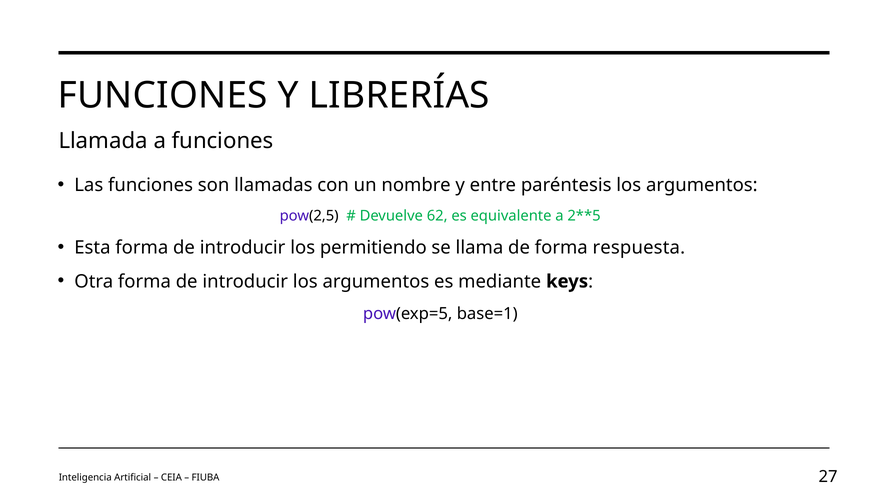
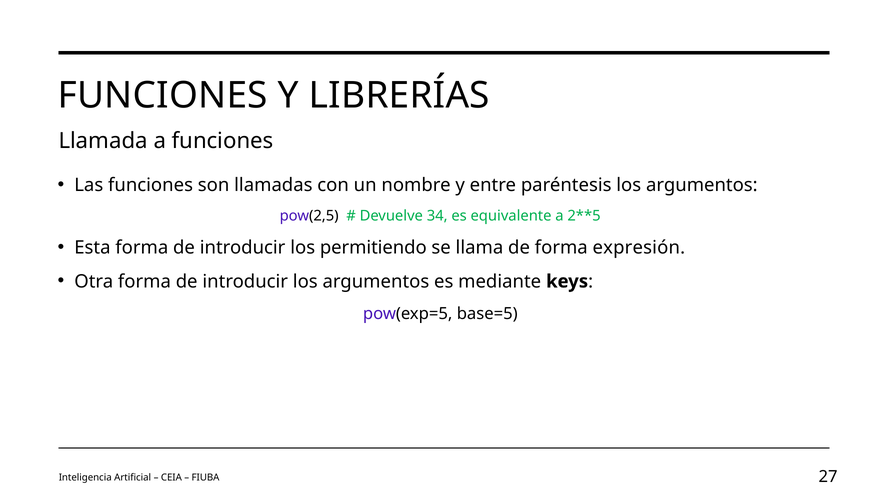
62: 62 -> 34
respuesta: respuesta -> expresión
base=1: base=1 -> base=5
